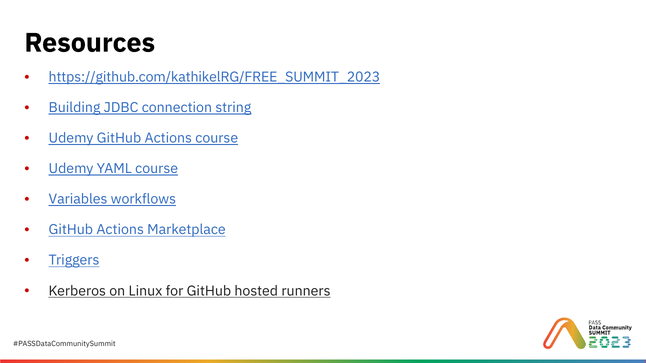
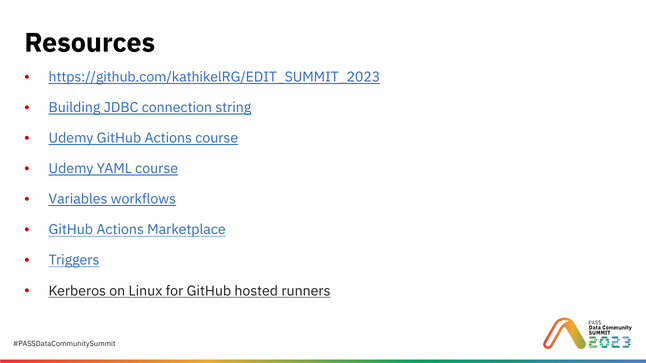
https://github.com/kathikelRG/FREE_SUMMIT_2023: https://github.com/kathikelRG/FREE_SUMMIT_2023 -> https://github.com/kathikelRG/EDIT_SUMMIT_2023
